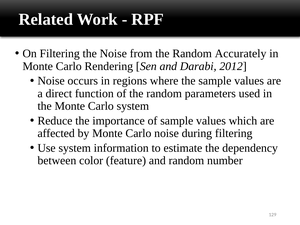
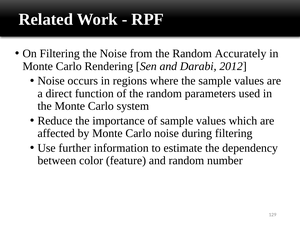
Use system: system -> further
